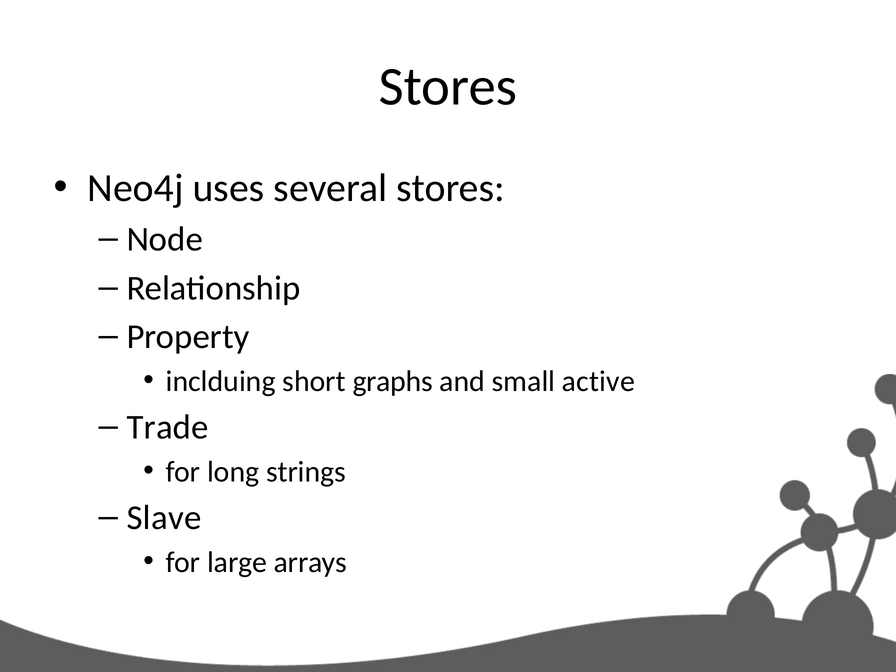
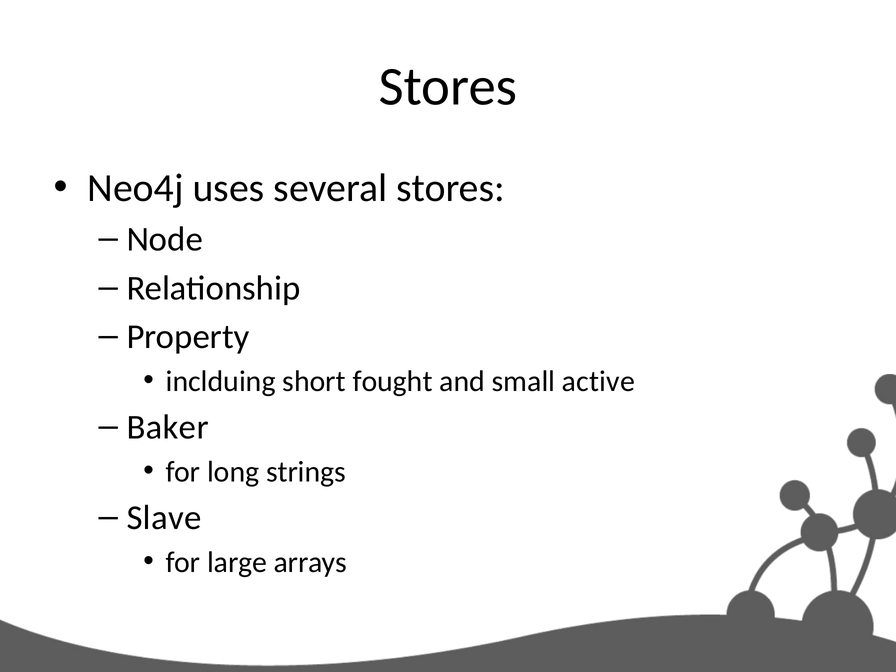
graphs: graphs -> fought
Trade: Trade -> Baker
